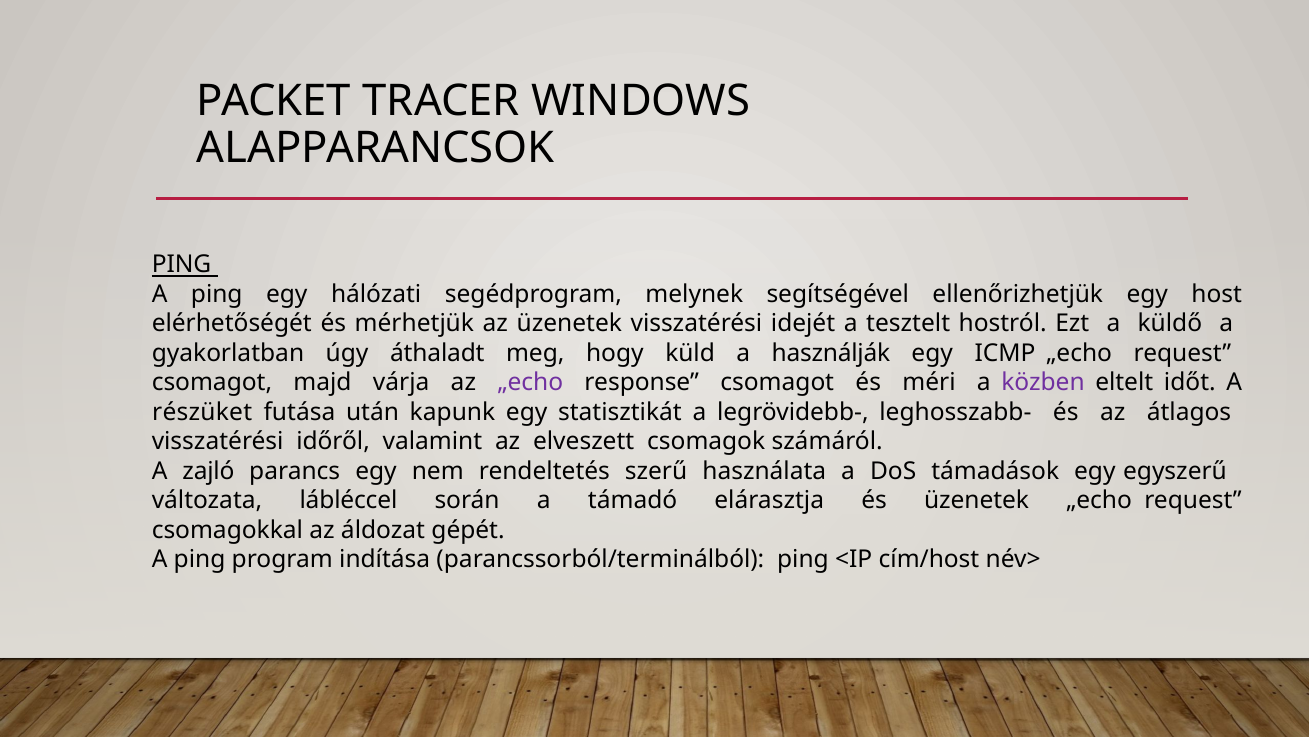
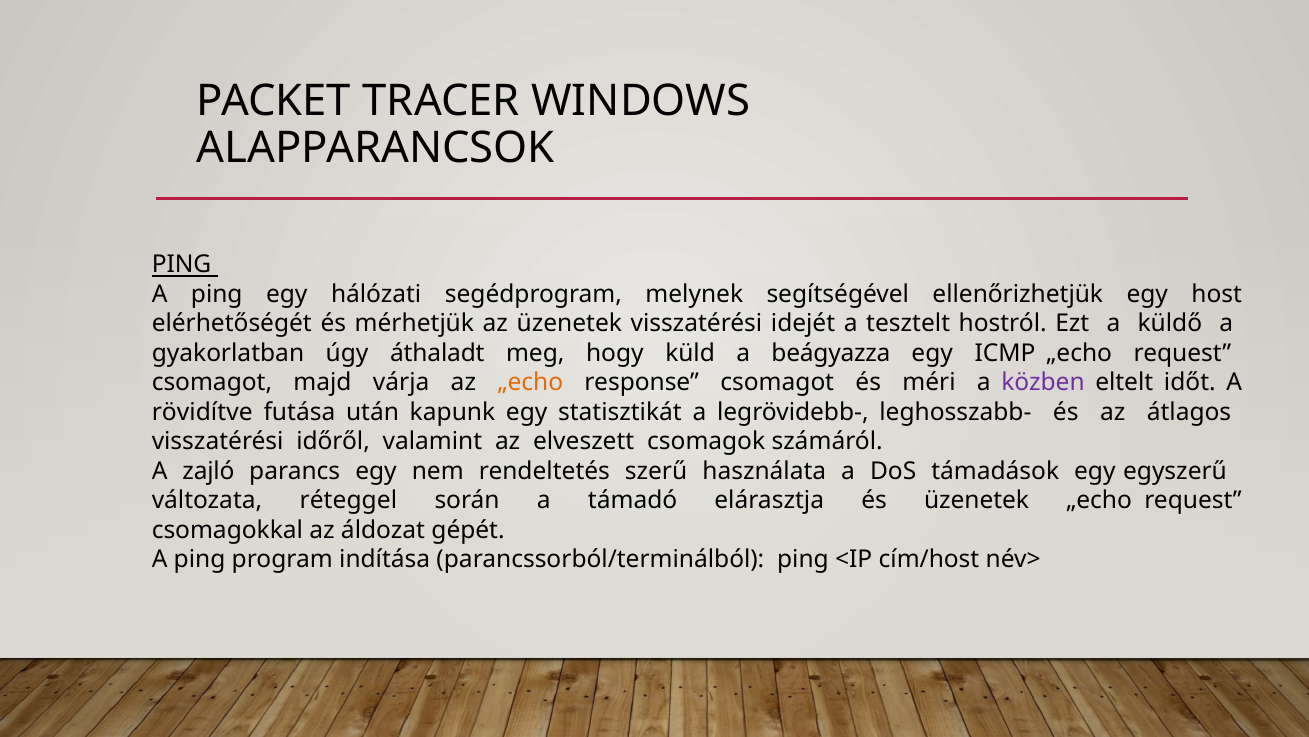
használják: használják -> beágyazza
„echo at (530, 382) colour: purple -> orange
részüket: részüket -> rövidítve
lábléccel: lábléccel -> réteggel
